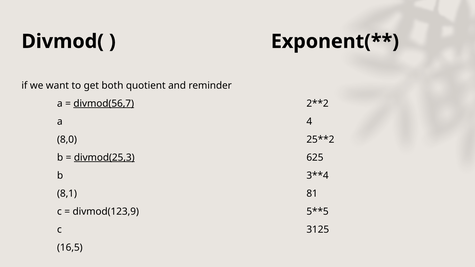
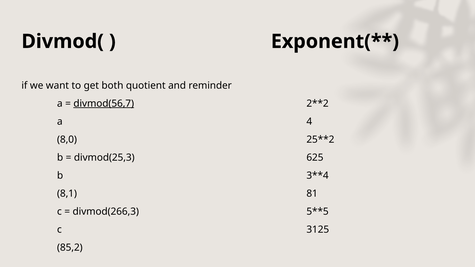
divmod(25,3 underline: present -> none
divmod(123,9: divmod(123,9 -> divmod(266,3
16,5: 16,5 -> 85,2
